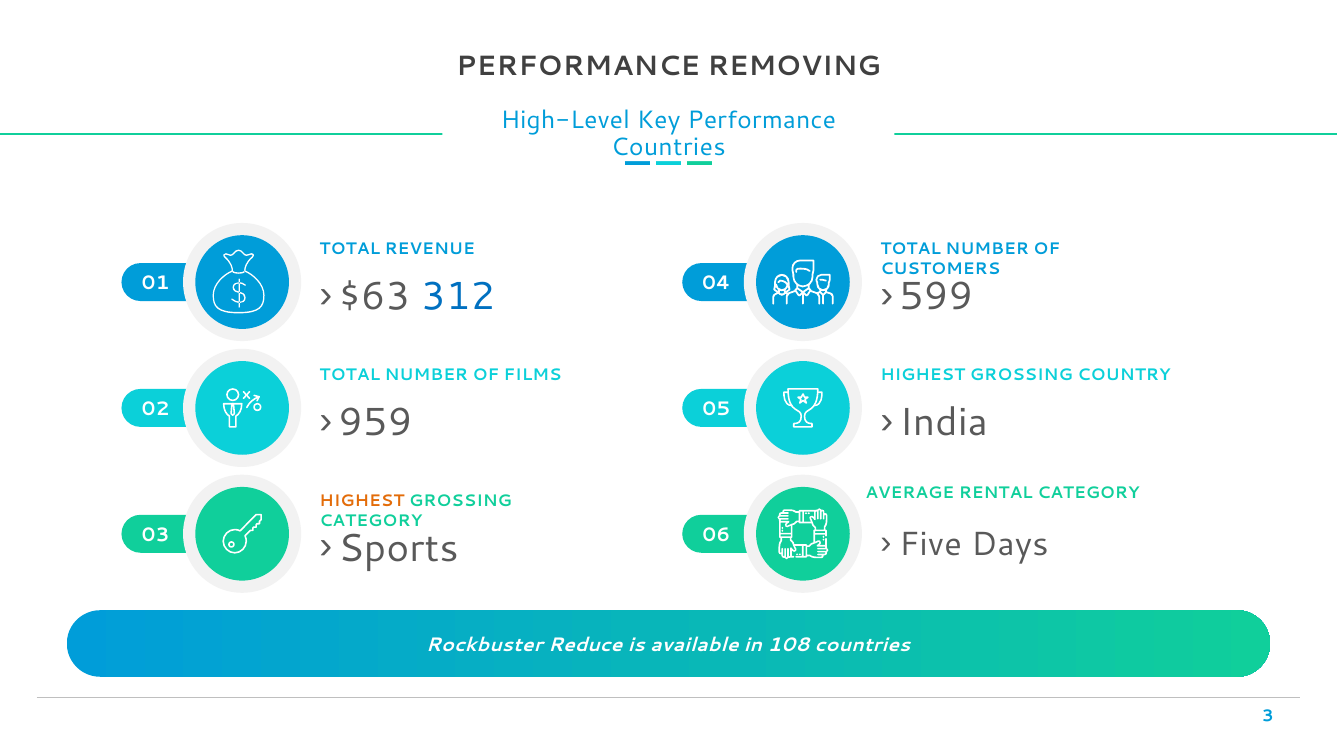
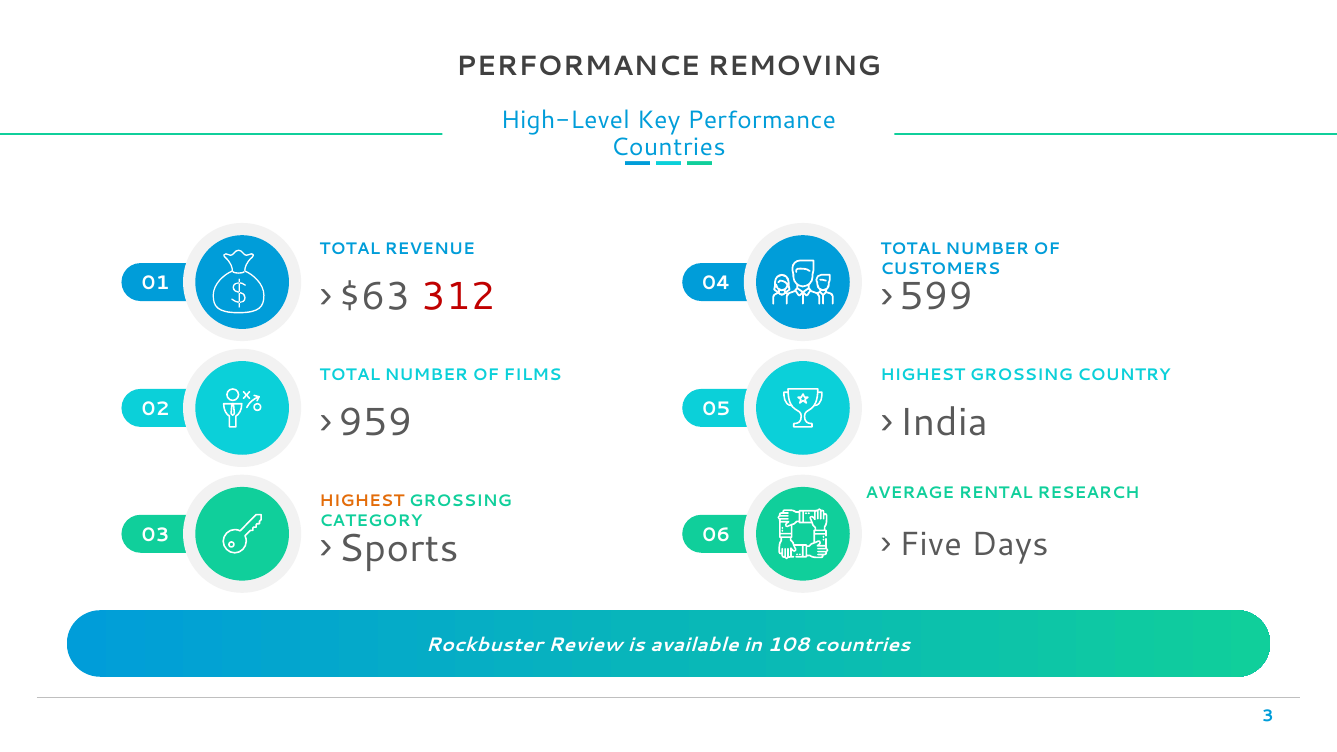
312 colour: blue -> red
RENTAL CATEGORY: CATEGORY -> RESEARCH
Reduce: Reduce -> Review
